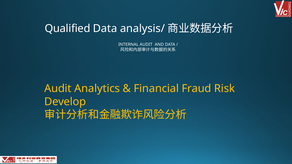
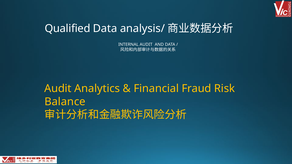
Develop: Develop -> Balance
